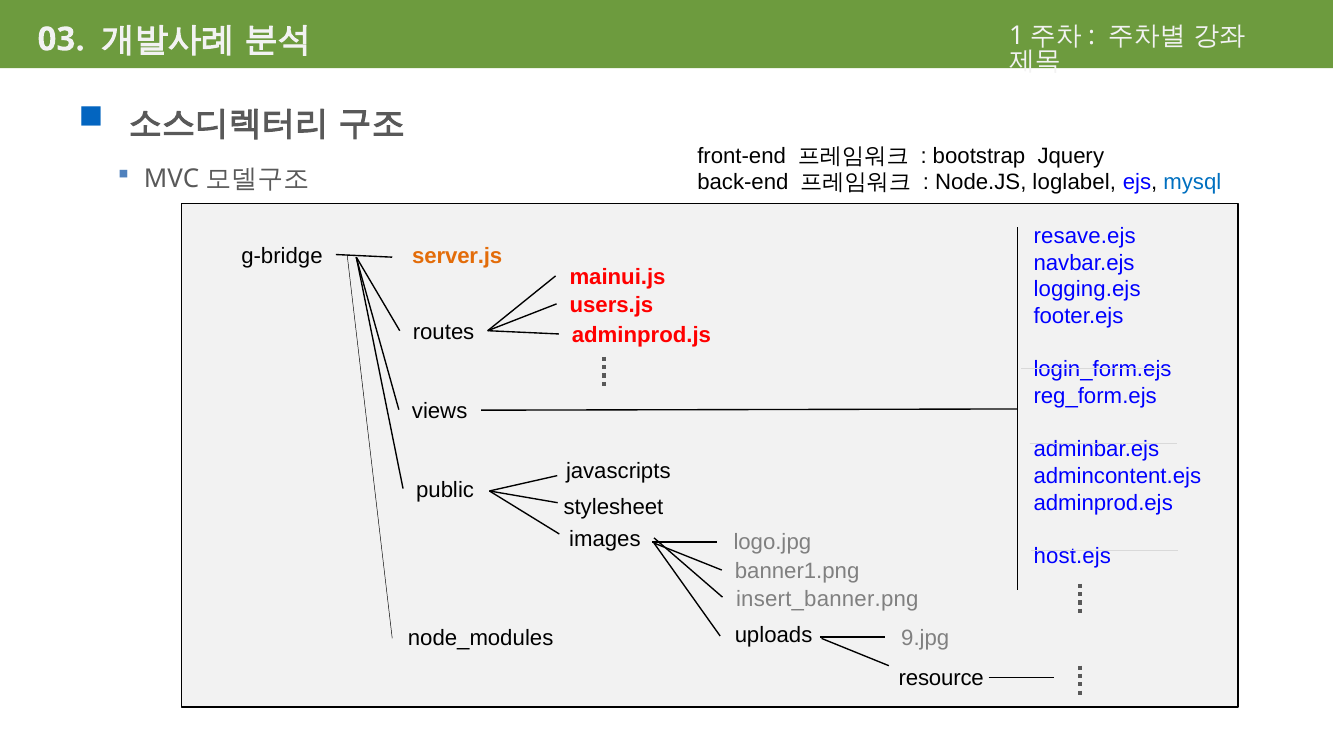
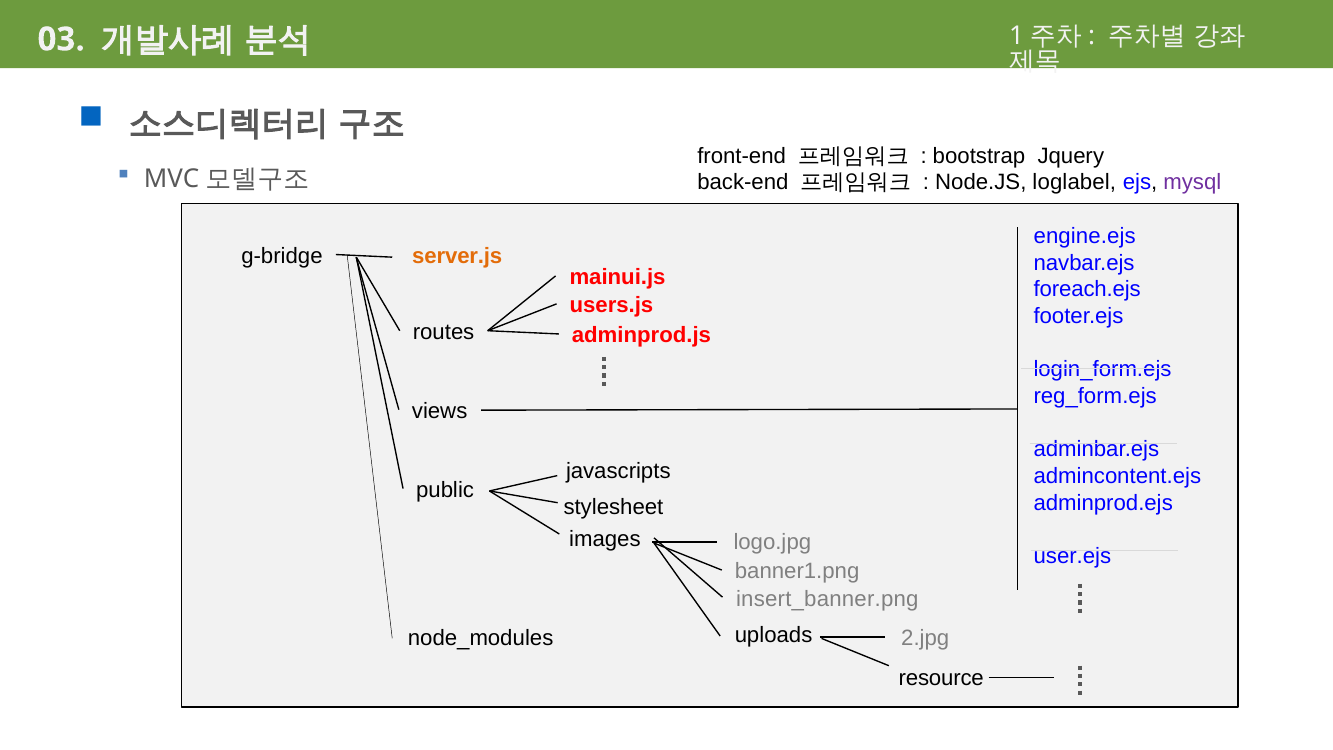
mysql colour: blue -> purple
resave.ejs: resave.ejs -> engine.ejs
logging.ejs: logging.ejs -> foreach.ejs
host.ejs: host.ejs -> user.ejs
9.jpg: 9.jpg -> 2.jpg
